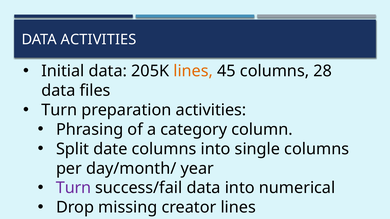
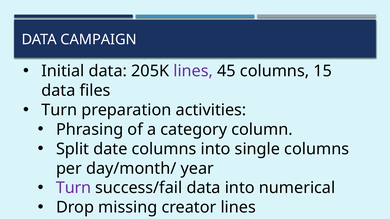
DATA ACTIVITIES: ACTIVITIES -> CAMPAIGN
lines at (193, 71) colour: orange -> purple
28: 28 -> 15
